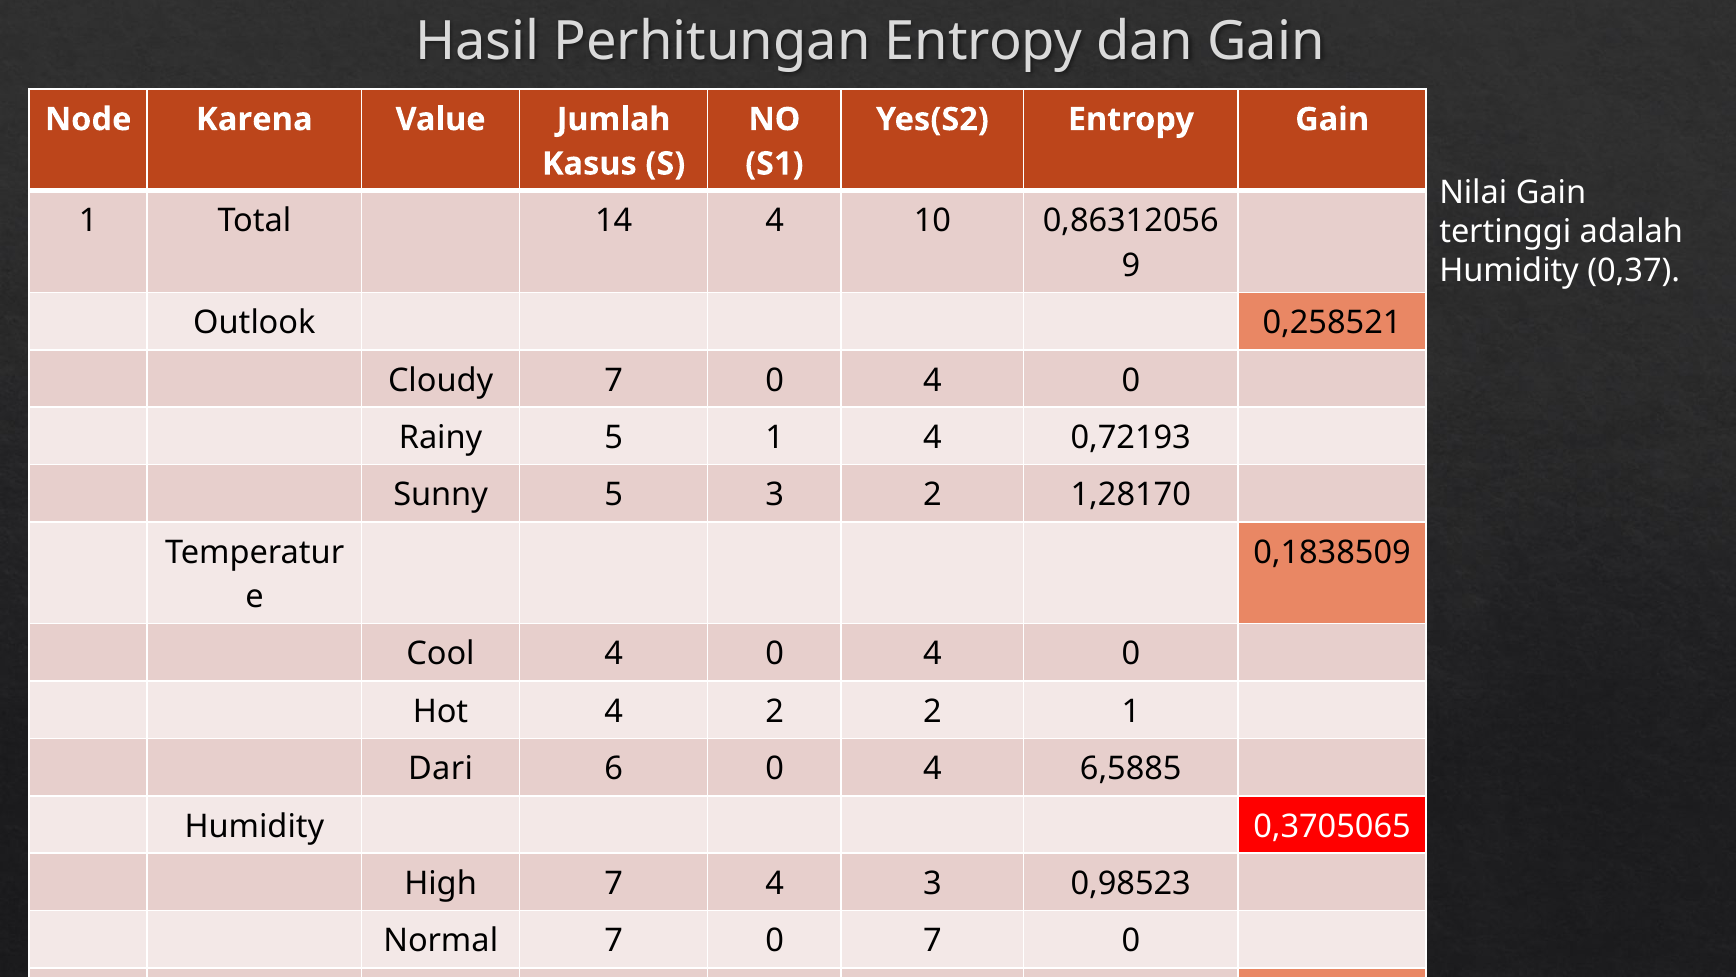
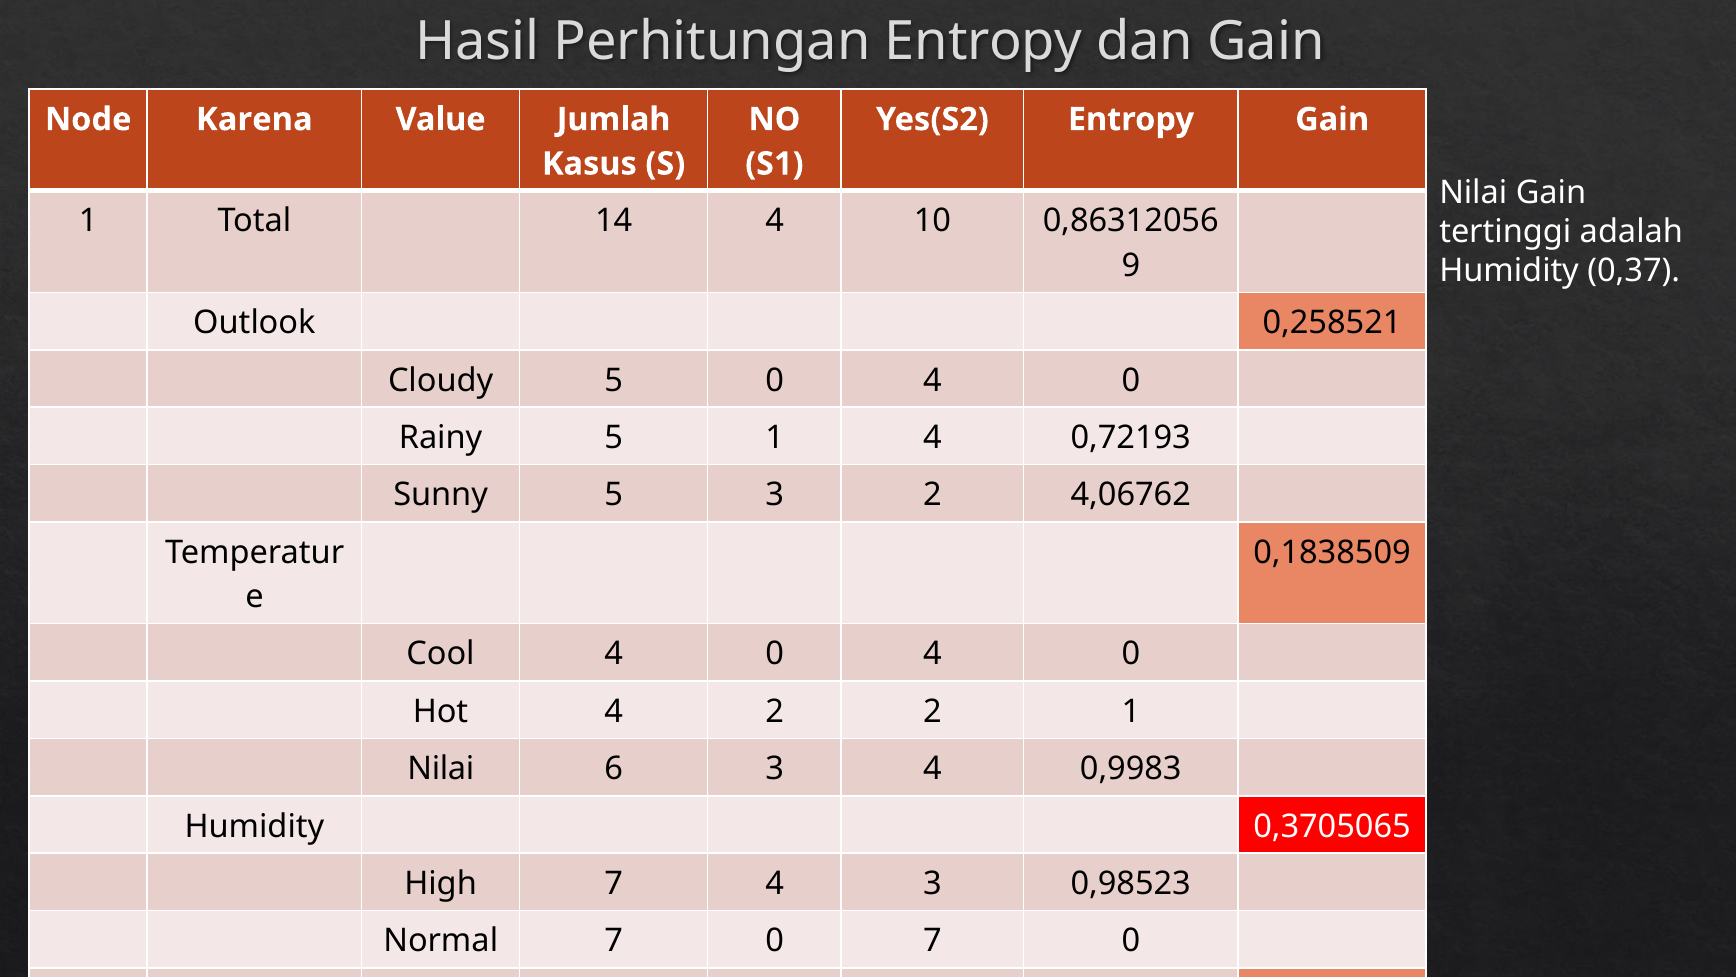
Cloudy 7: 7 -> 5
1,28170: 1,28170 -> 4,06762
Dari at (441, 769): Dari -> Nilai
6 0: 0 -> 3
6,5885: 6,5885 -> 0,9983
